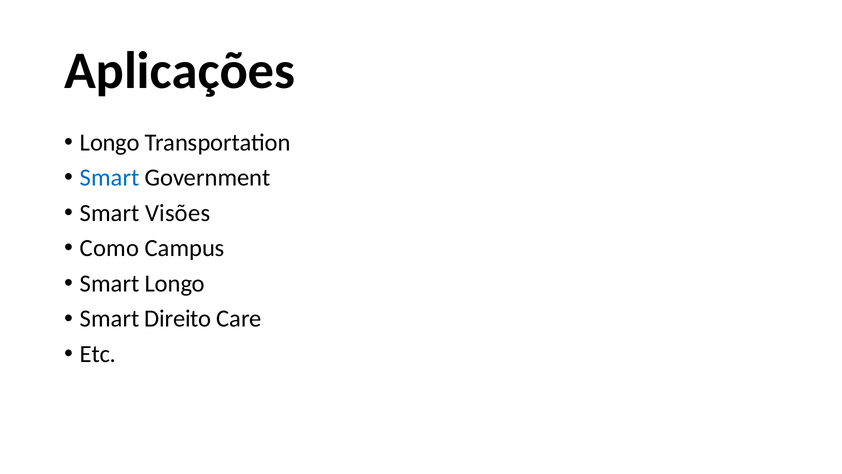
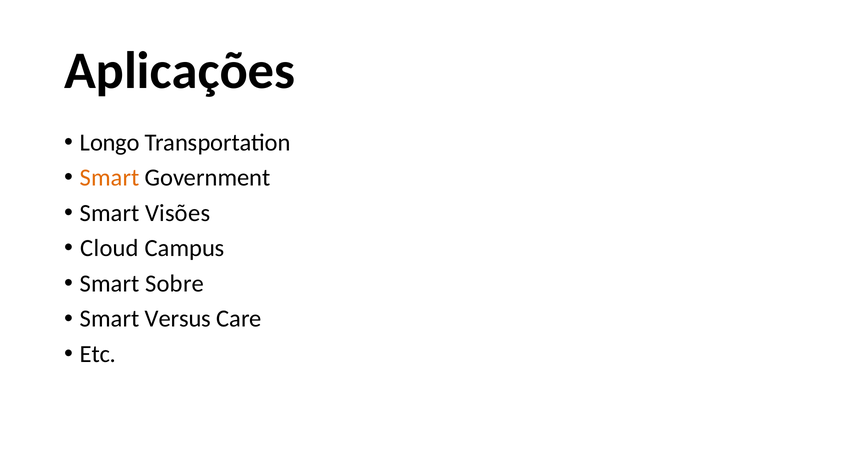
Smart at (110, 178) colour: blue -> orange
Como: Como -> Cloud
Smart Longo: Longo -> Sobre
Direito: Direito -> Versus
